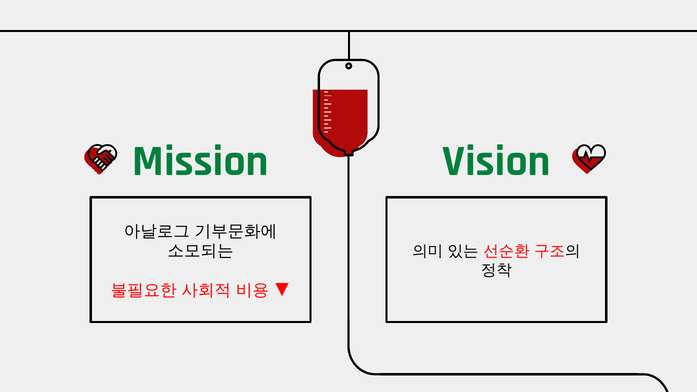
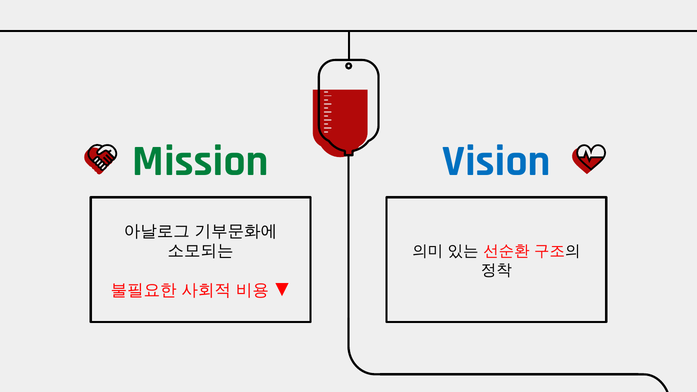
Vision colour: green -> blue
